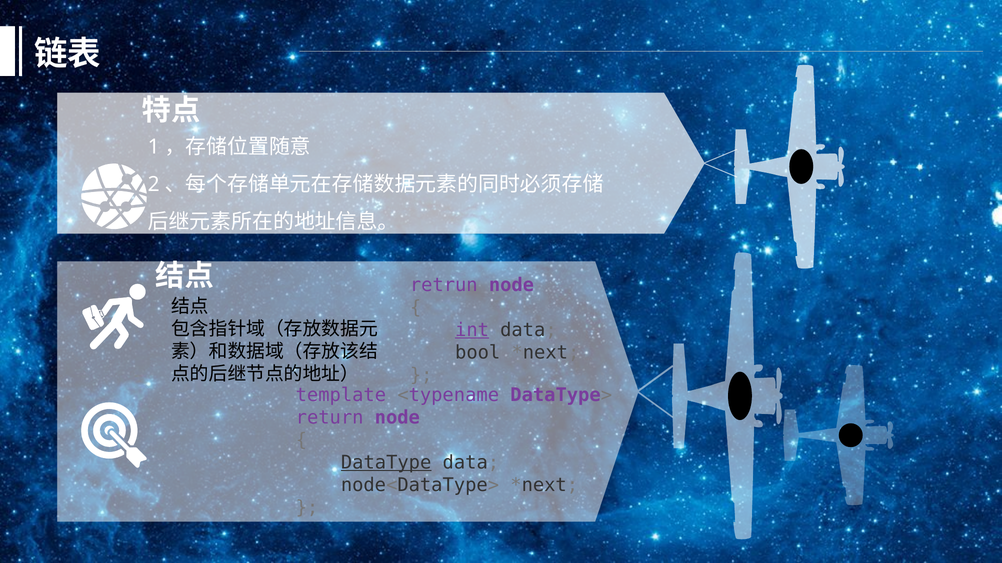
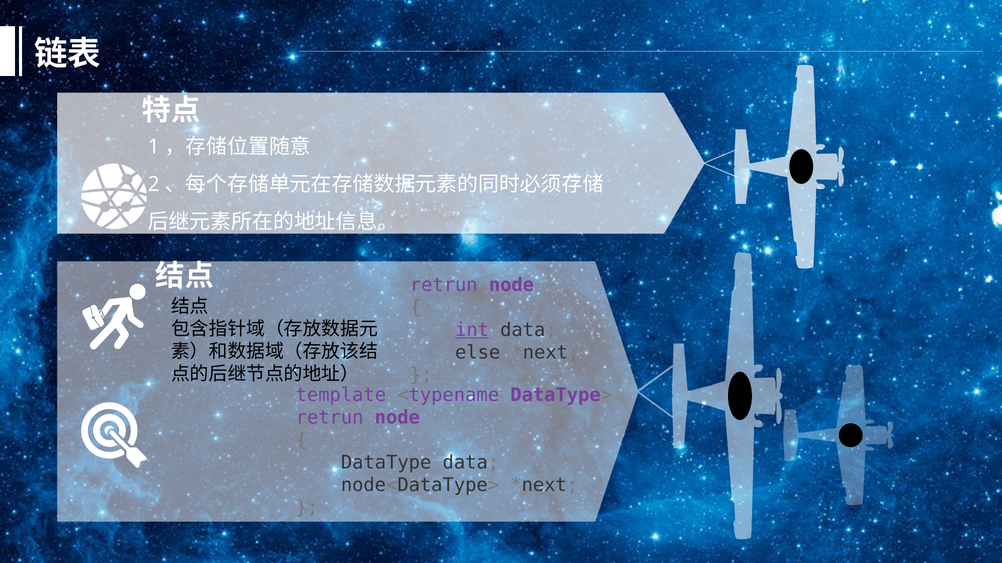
bool: bool -> else
return at (330, 418): return -> retrun
DataType underline: present -> none
